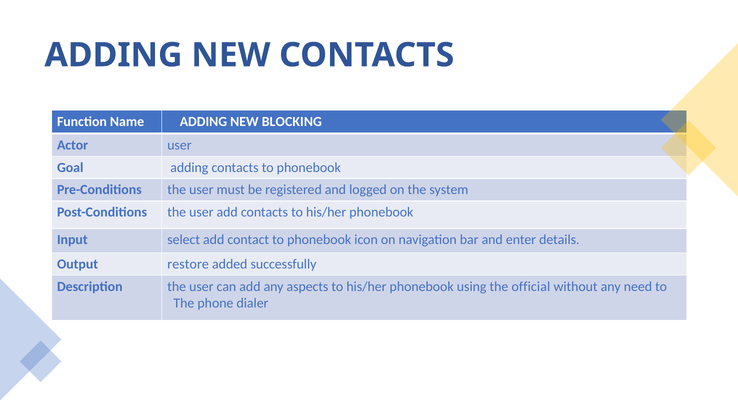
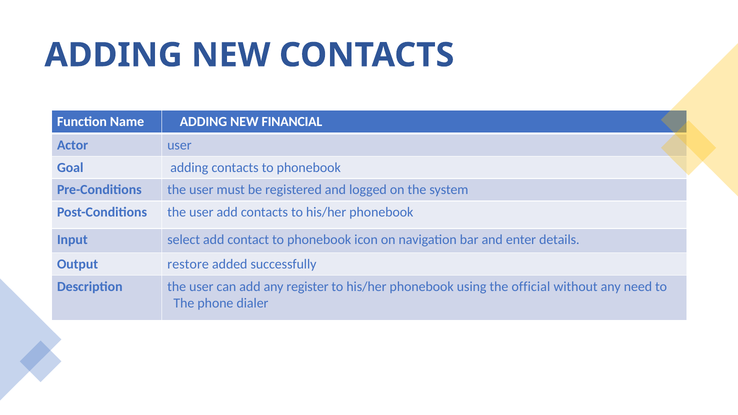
BLOCKING: BLOCKING -> FINANCIAL
aspects: aspects -> register
